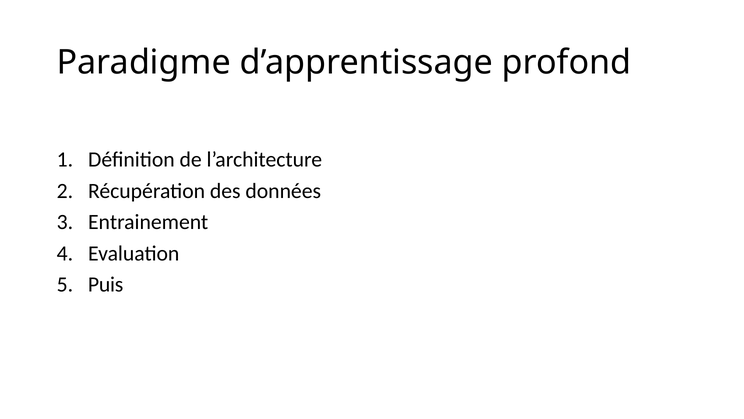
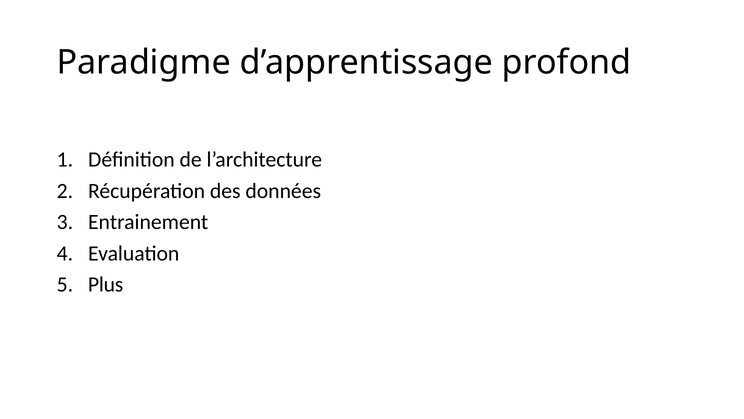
Puis: Puis -> Plus
